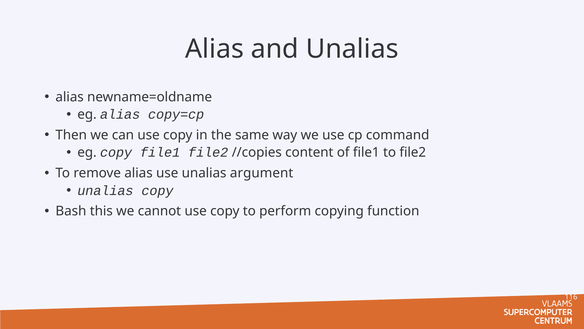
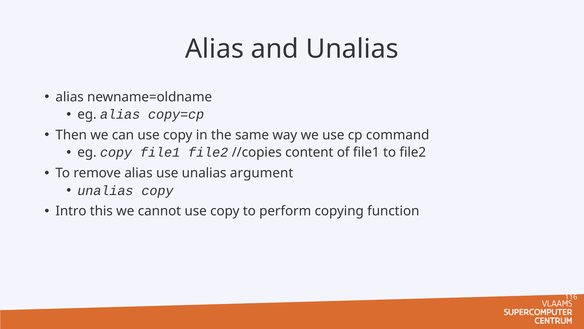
Bash: Bash -> Intro
